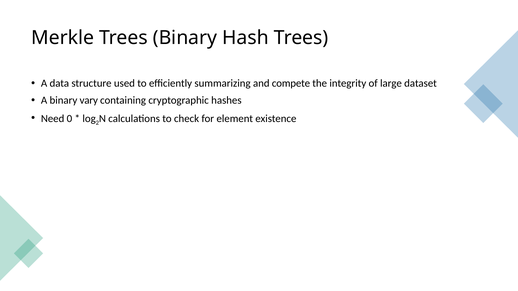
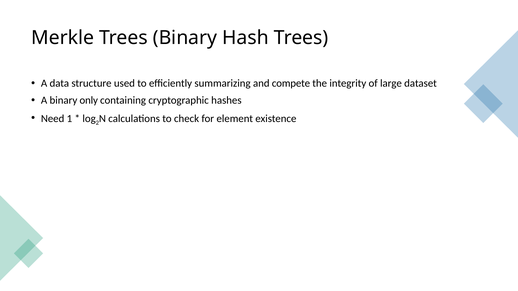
vary: vary -> only
0: 0 -> 1
